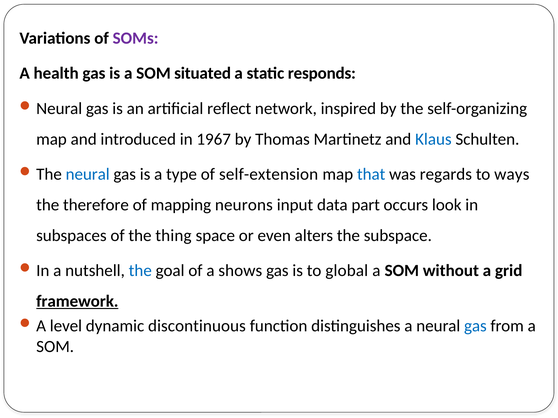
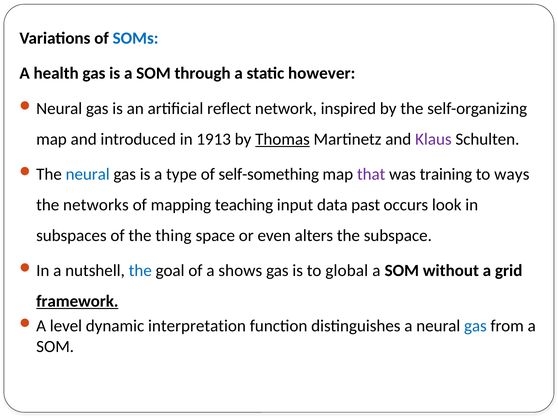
SOMs colour: purple -> blue
situated: situated -> through
responds: responds -> however
1967: 1967 -> 1913
Thomas underline: none -> present
Klaus colour: blue -> purple
self-extension: self-extension -> self-something
that colour: blue -> purple
regards: regards -> training
therefore: therefore -> networks
neurons: neurons -> teaching
part: part -> past
discontinuous: discontinuous -> interpretation
